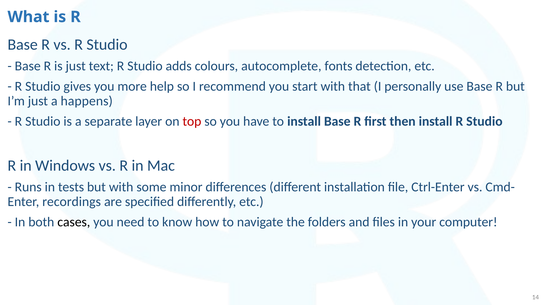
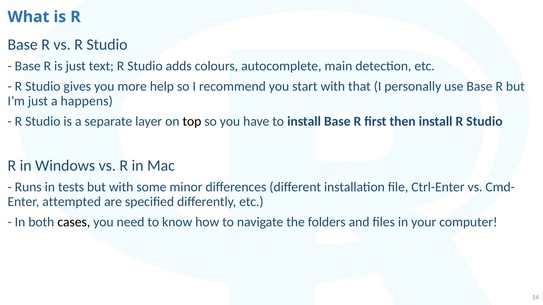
fonts: fonts -> main
top colour: red -> black
recordings: recordings -> attempted
